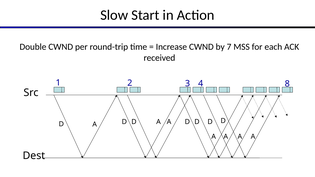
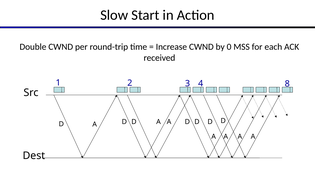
7: 7 -> 0
